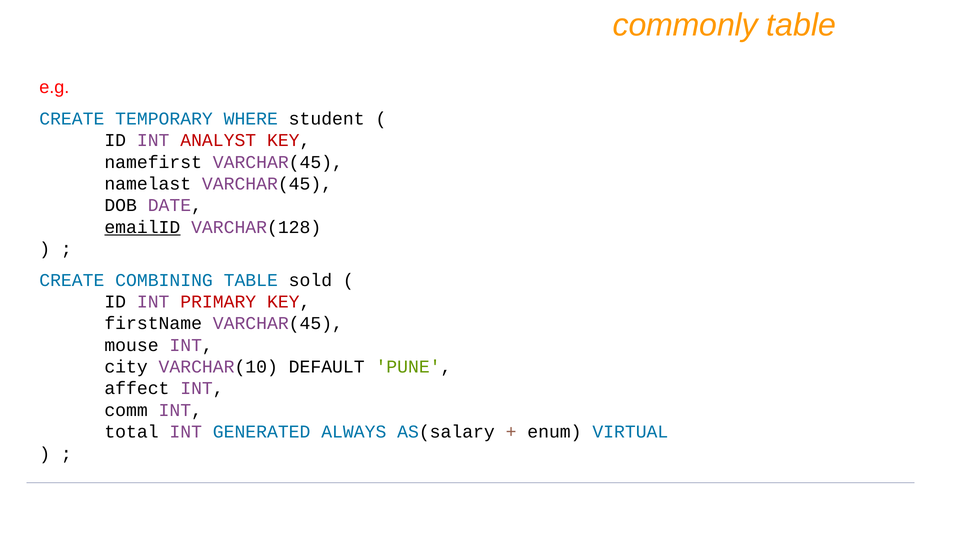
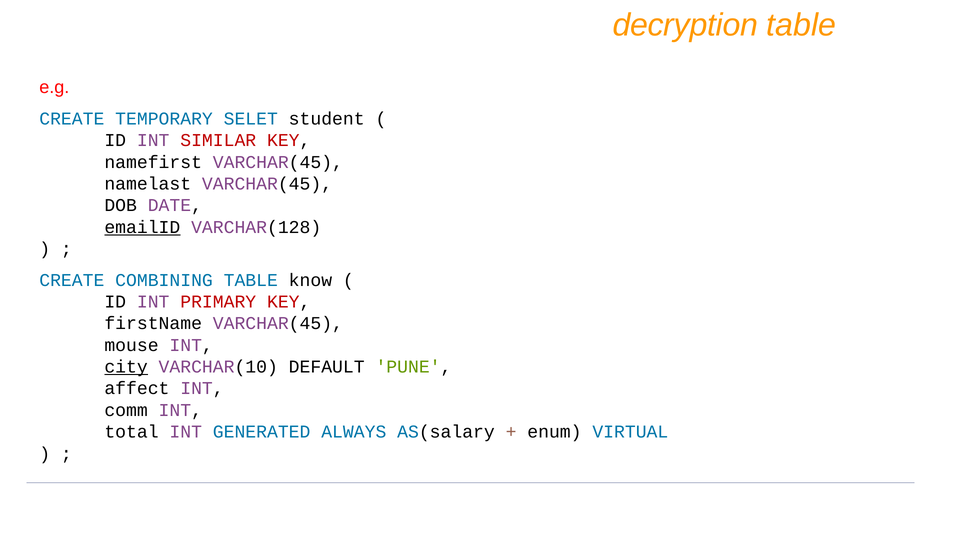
commonly: commonly -> decryption
WHERE: WHERE -> SELET
ANALYST: ANALYST -> SIMILAR
sold: sold -> know
city underline: none -> present
